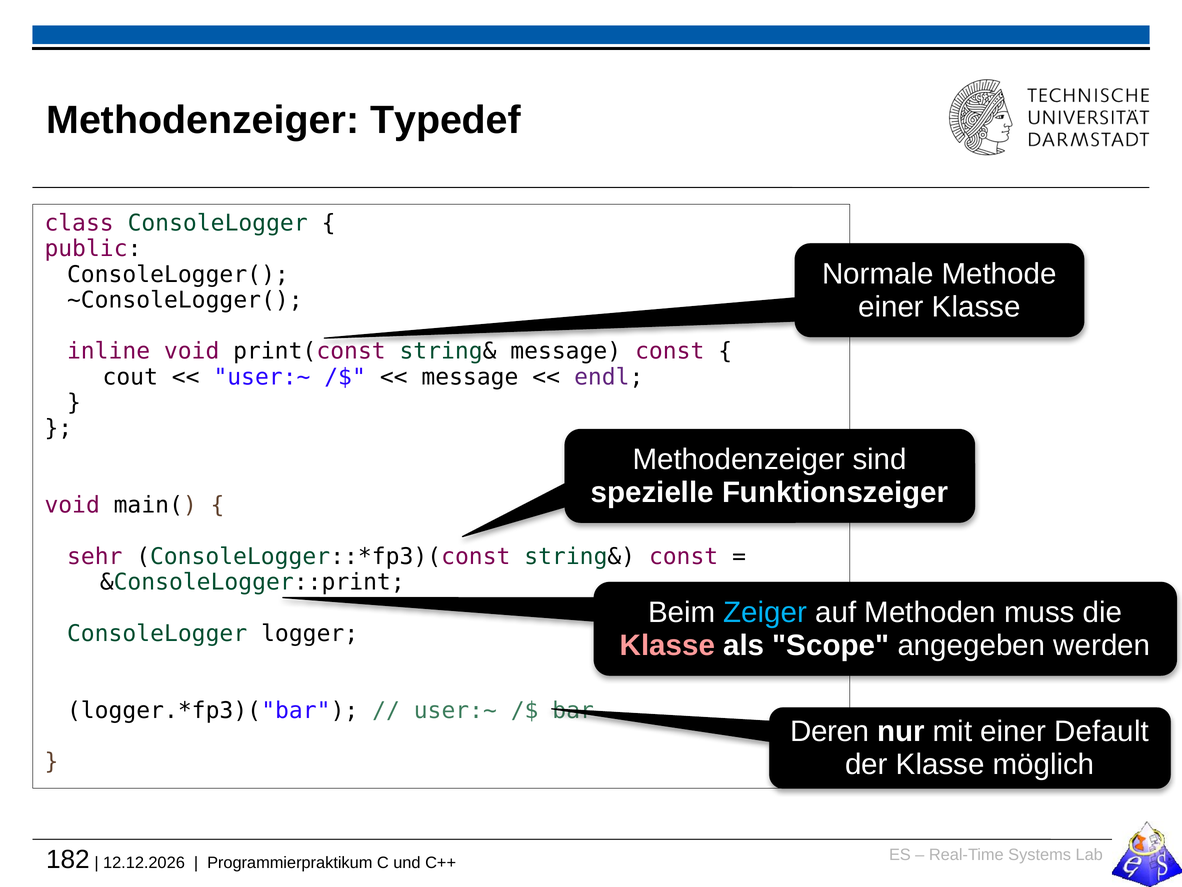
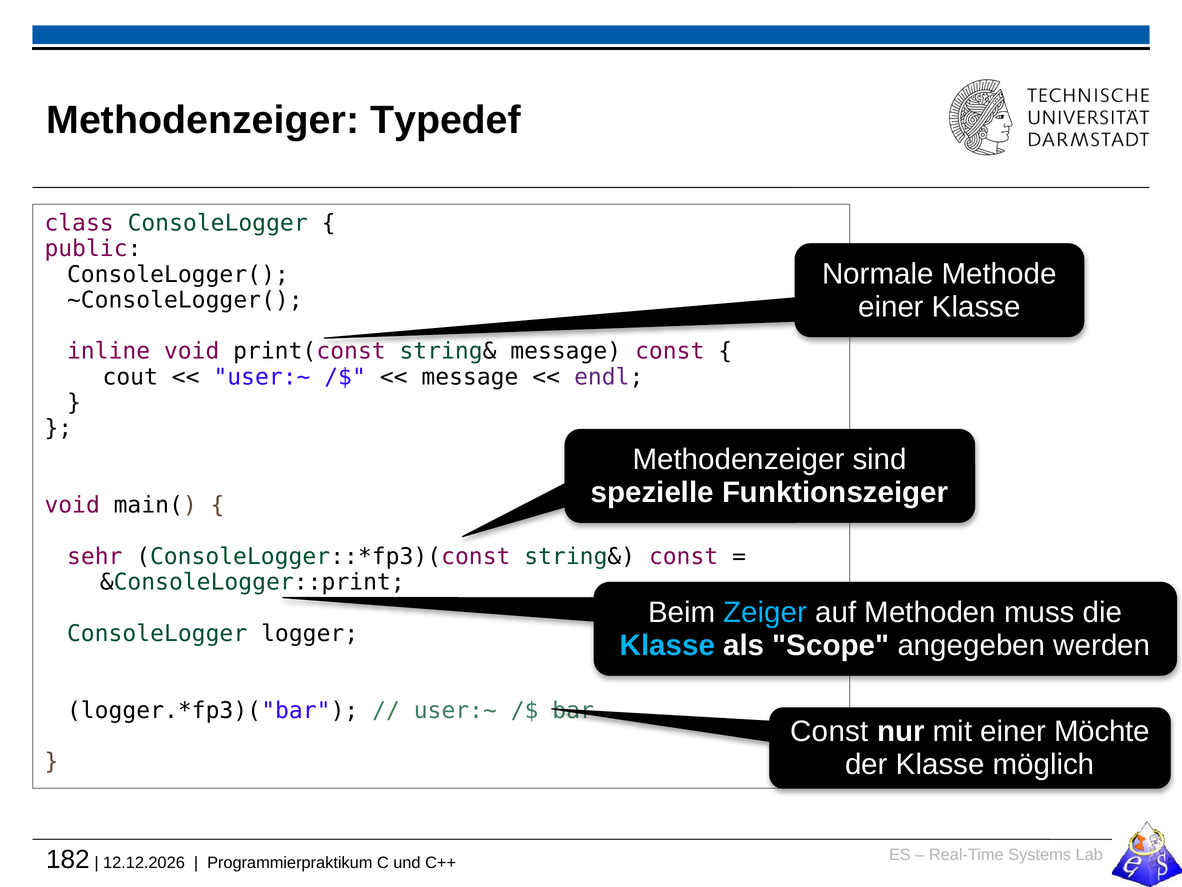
Klasse at (668, 645) colour: pink -> light blue
Deren at (830, 731): Deren -> Const
Default: Default -> Möchte
